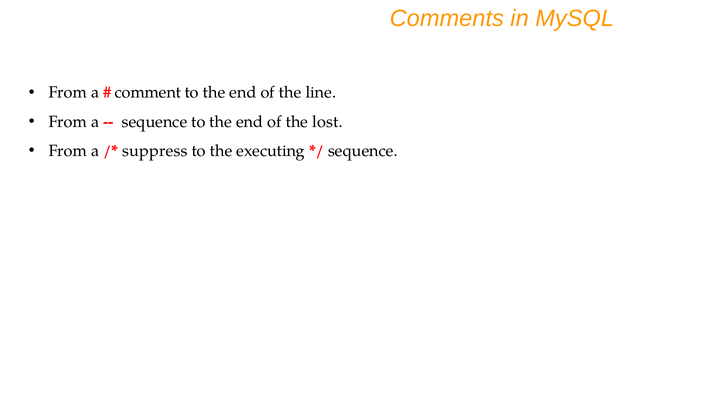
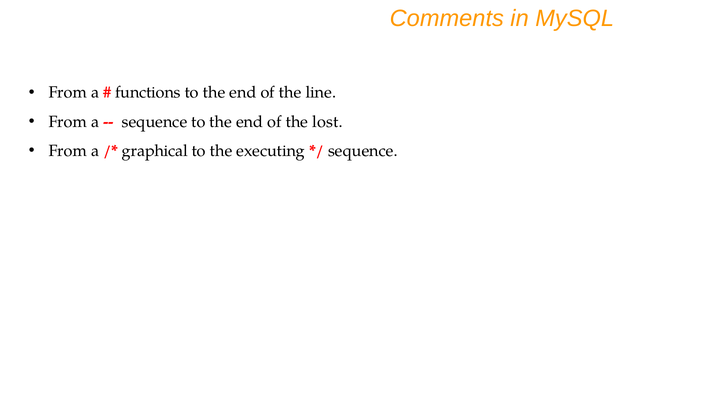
comment: comment -> functions
suppress: suppress -> graphical
